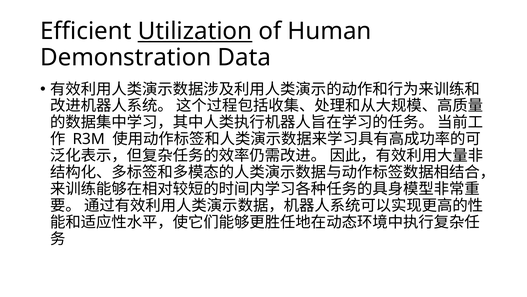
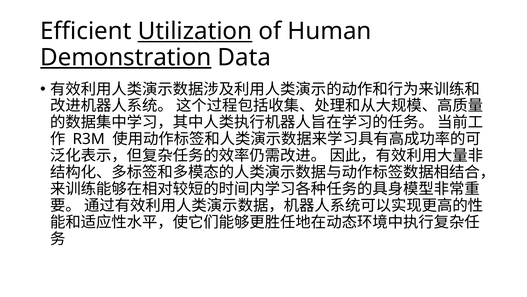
Demonstration underline: none -> present
